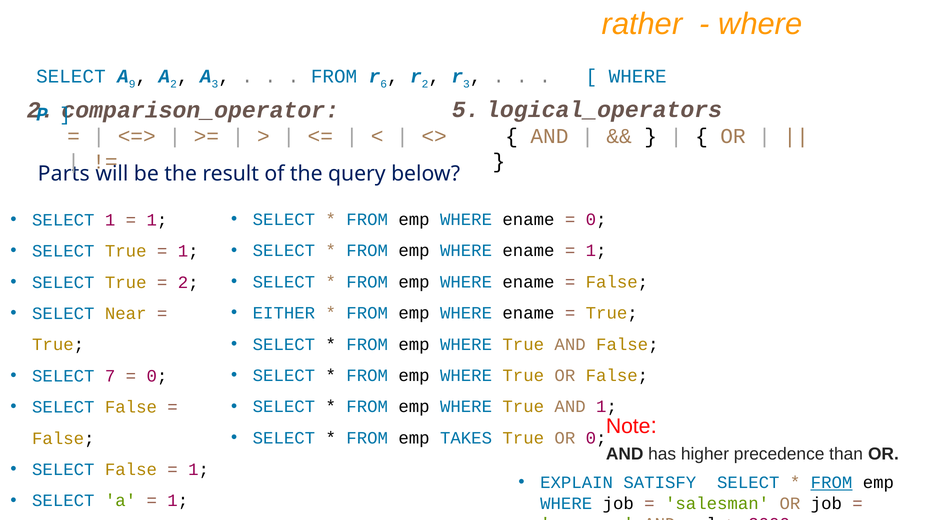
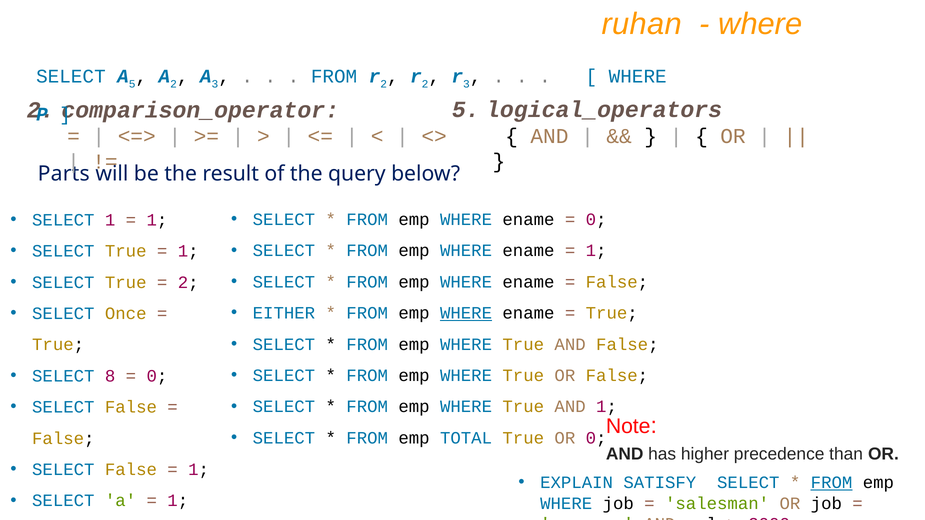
rather: rather -> ruhan
A 9: 9 -> 5
6 at (384, 84): 6 -> 2
WHERE at (466, 313) underline: none -> present
Near: Near -> Once
7: 7 -> 8
TAKES: TAKES -> TOTAL
